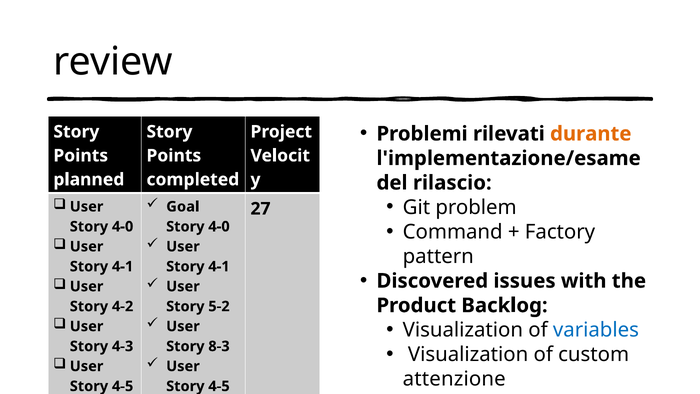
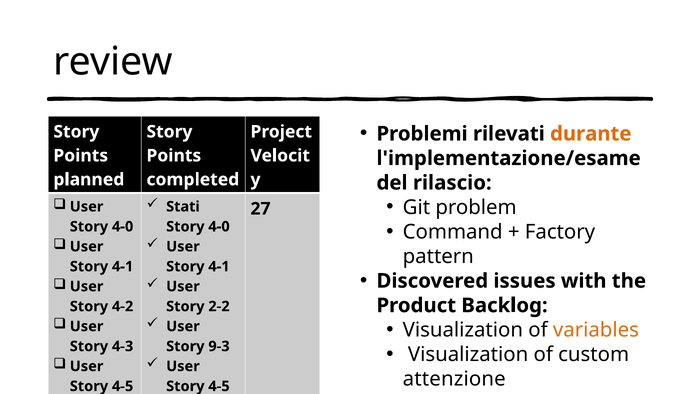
Goal: Goal -> Stati
5-2 at (219, 306): 5-2 -> 2-2
variables colour: blue -> orange
8-3: 8-3 -> 9-3
